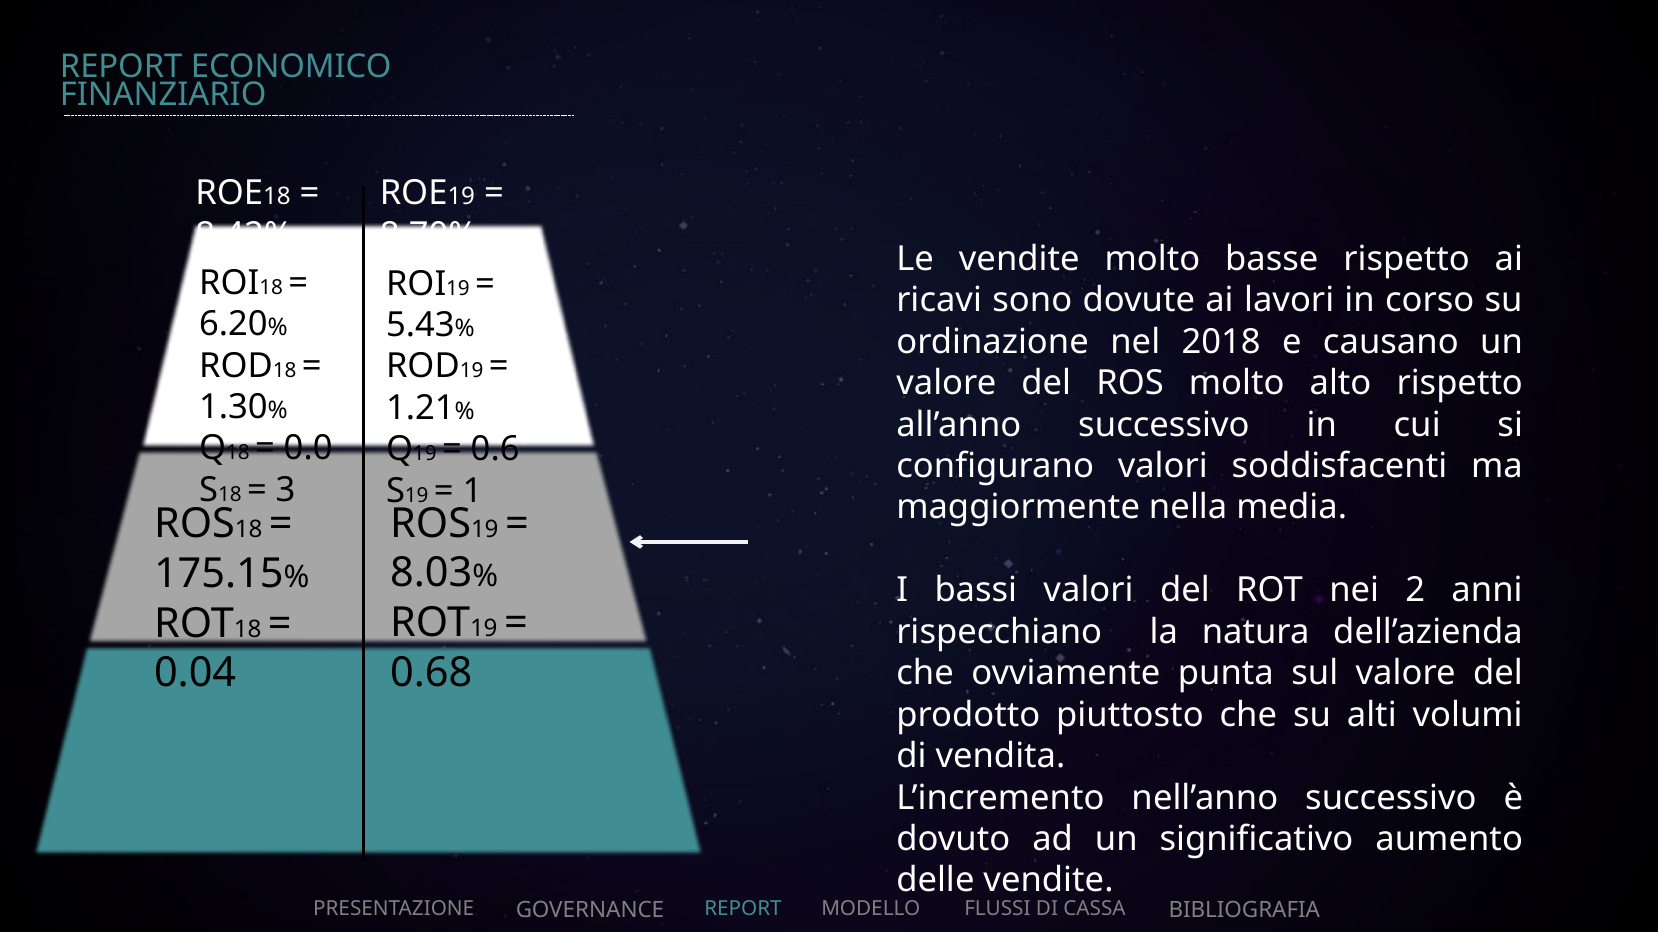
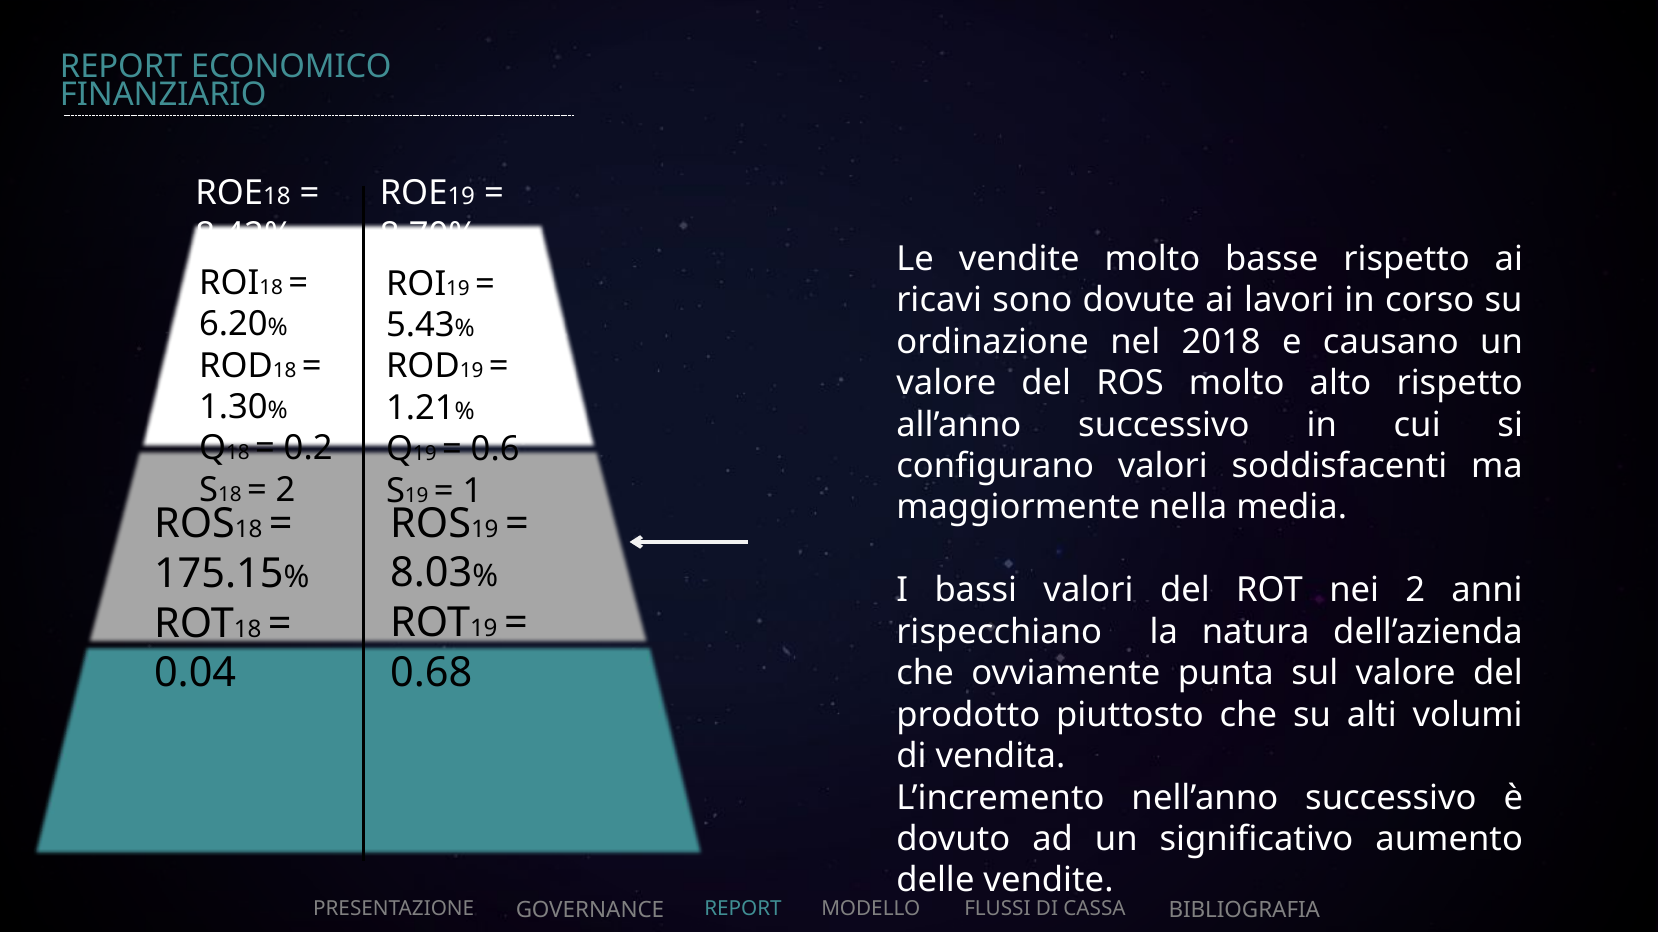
0.0: 0.0 -> 0.2
3 at (286, 490): 3 -> 2
